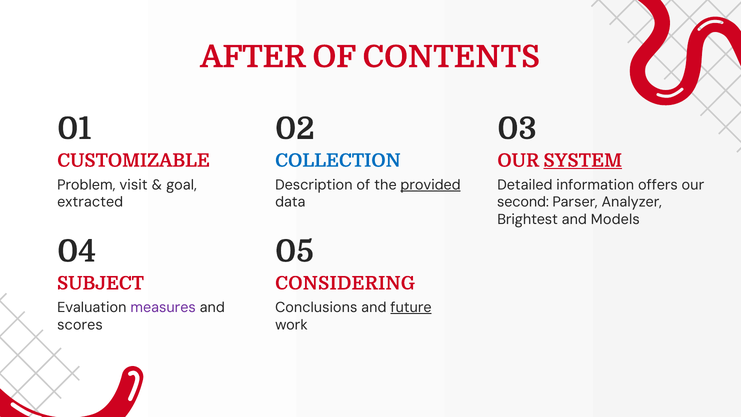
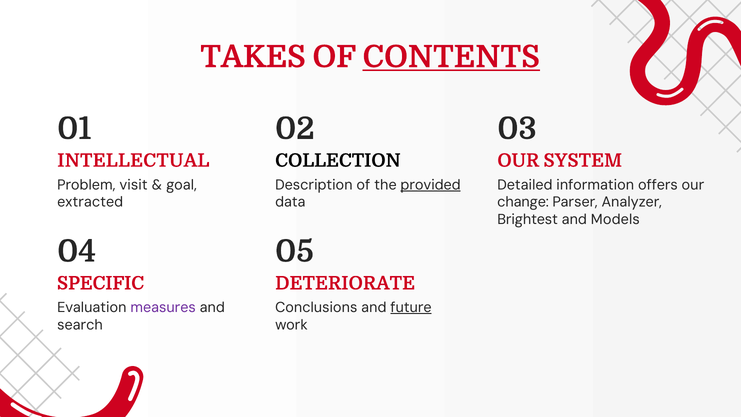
AFTER: AFTER -> TAKES
CONTENTS underline: none -> present
CUSTOMIZABLE: CUSTOMIZABLE -> INTELLECTUAL
COLLECTION colour: blue -> black
SYSTEM underline: present -> none
second: second -> change
SUBJECT: SUBJECT -> SPECIFIC
CONSIDERING: CONSIDERING -> DETERIORATE
scores: scores -> search
